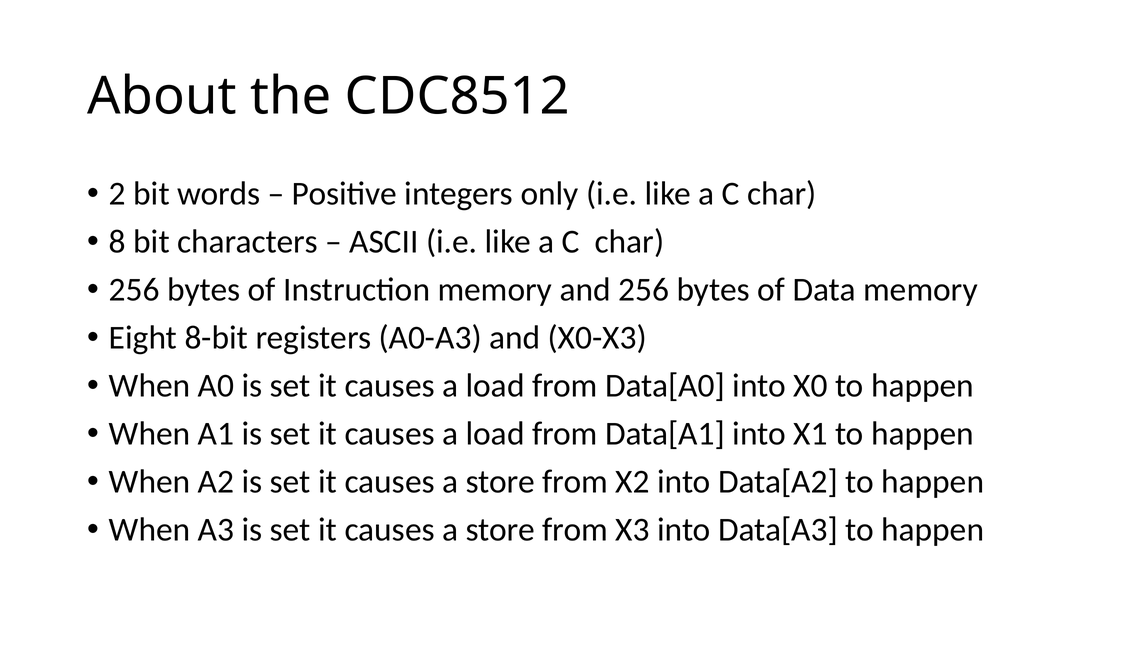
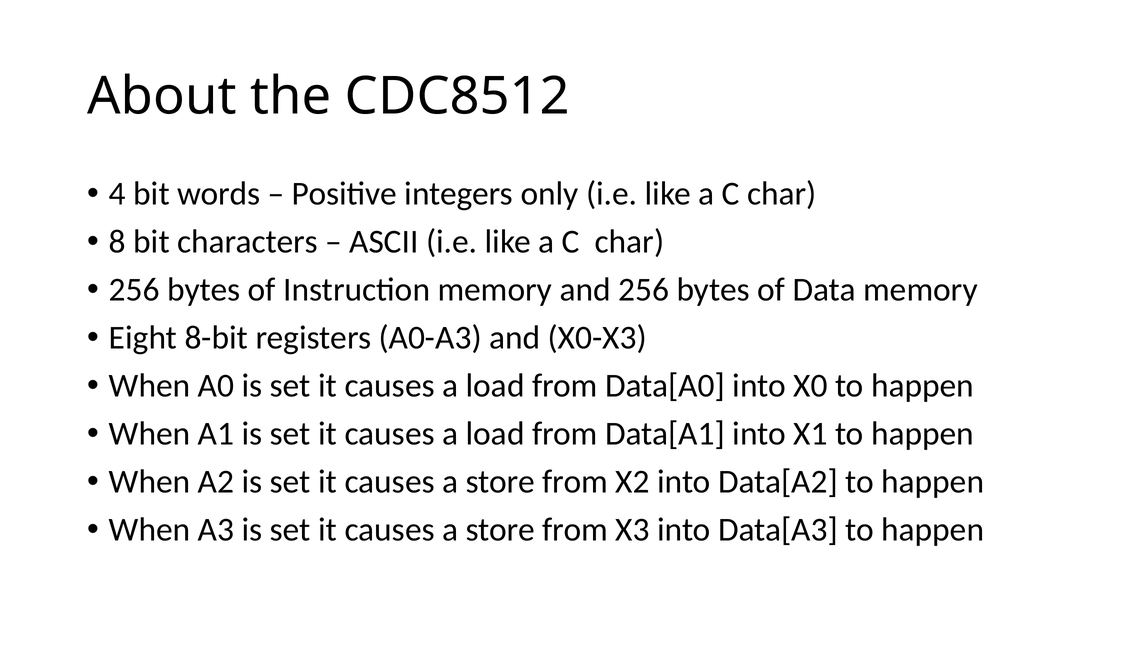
2: 2 -> 4
